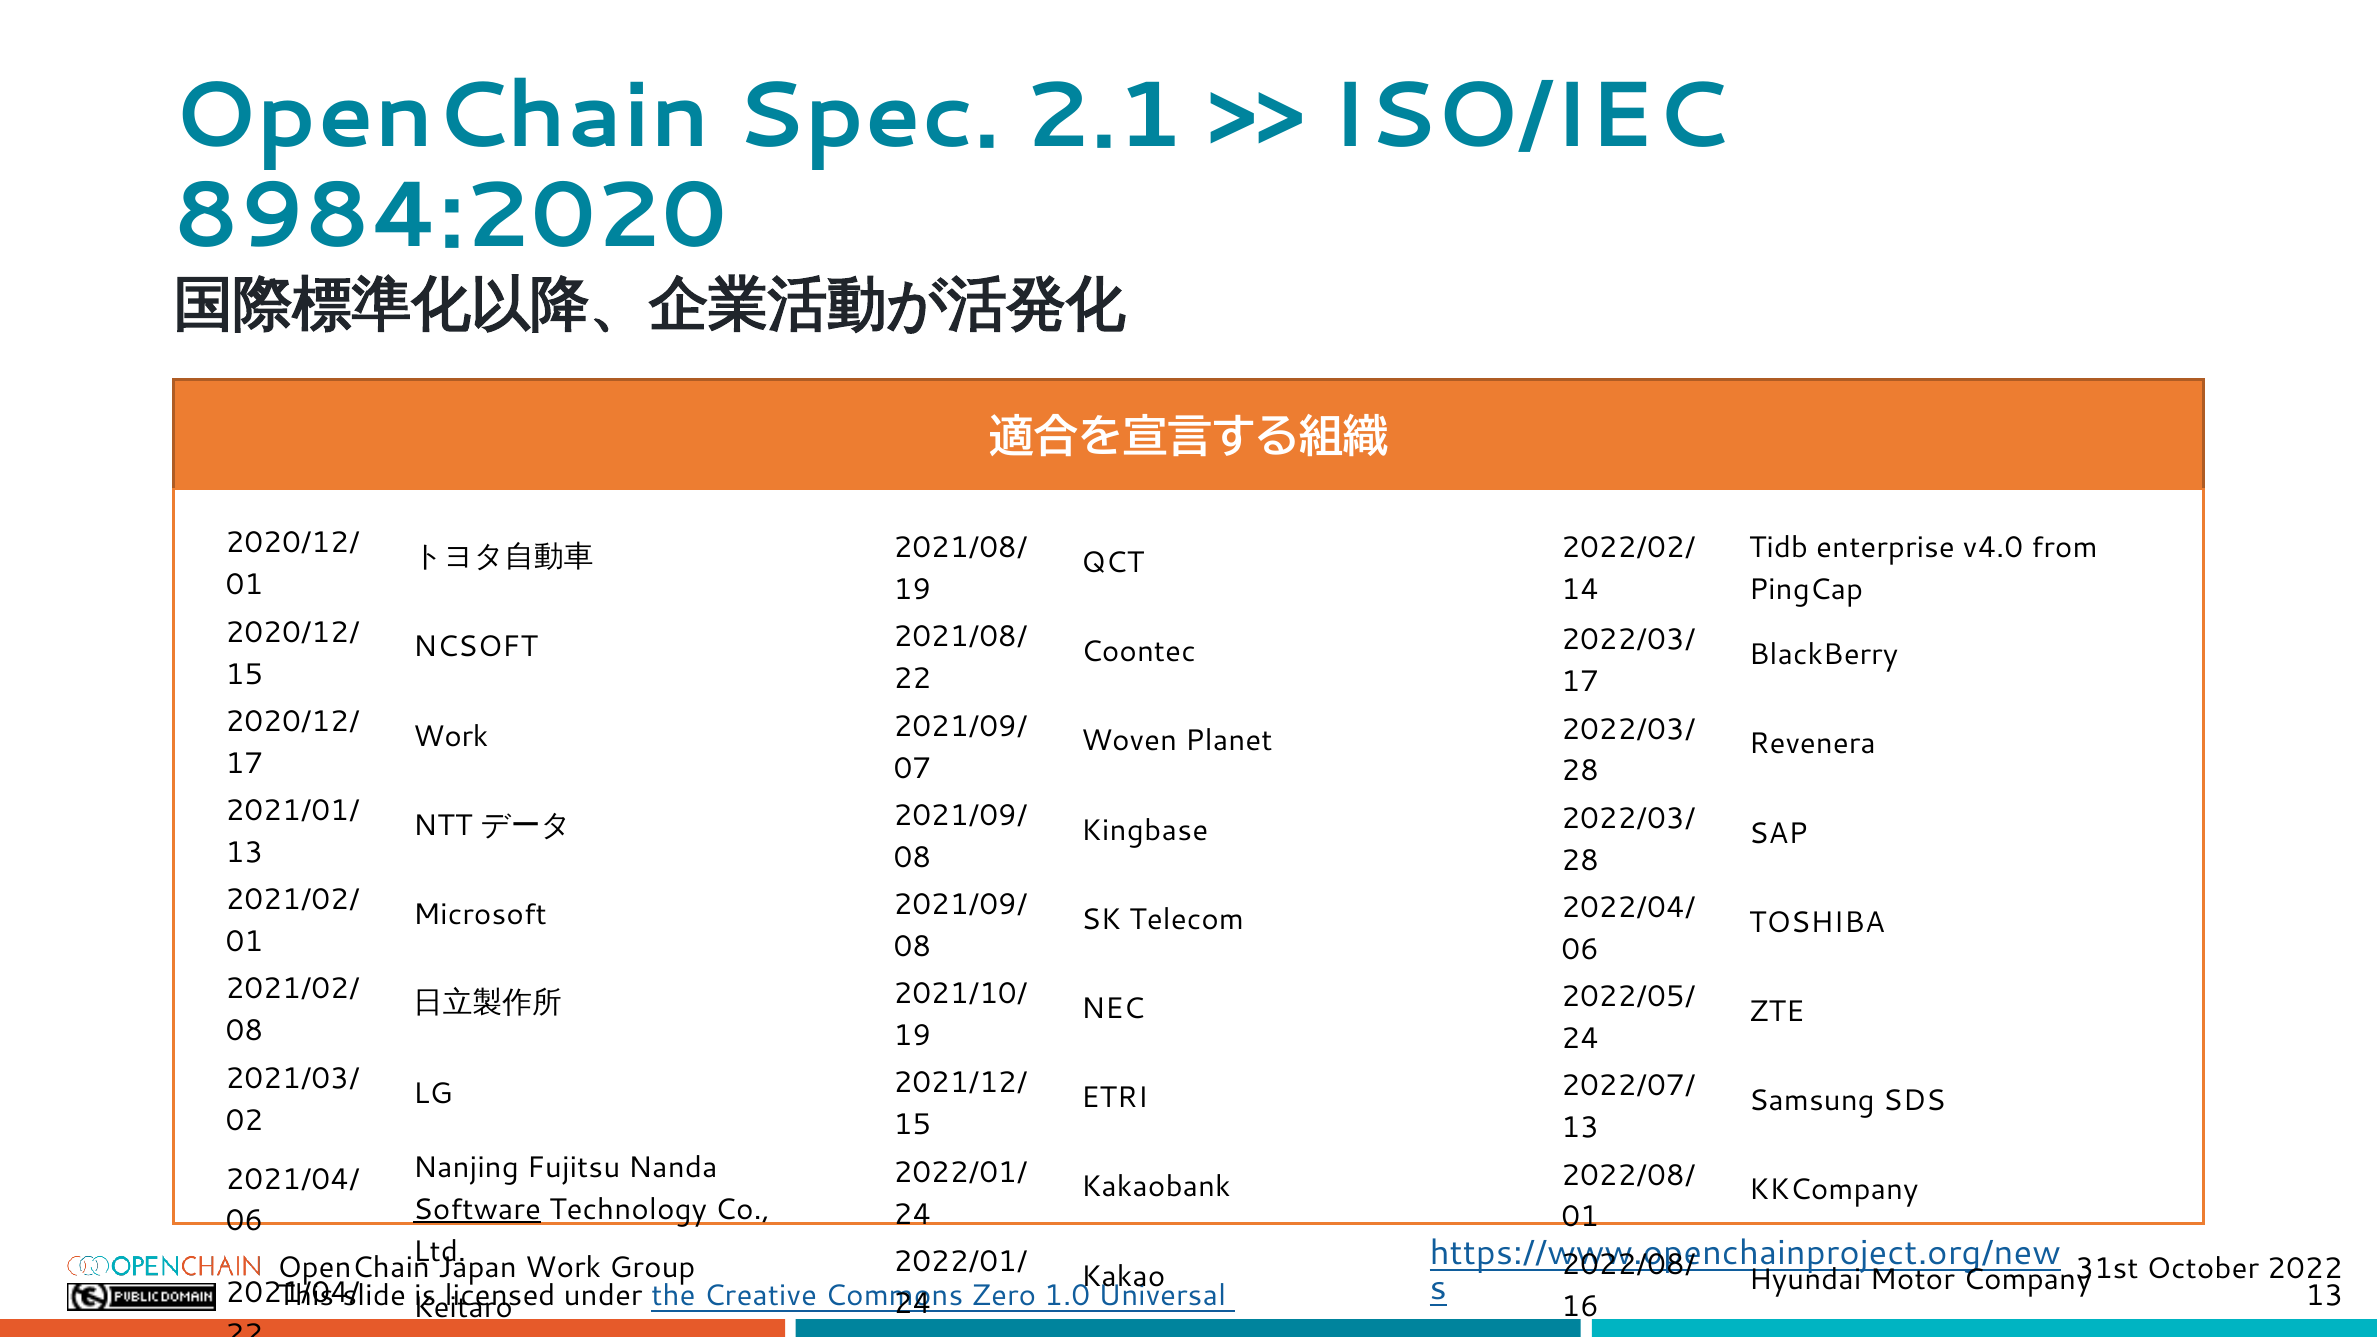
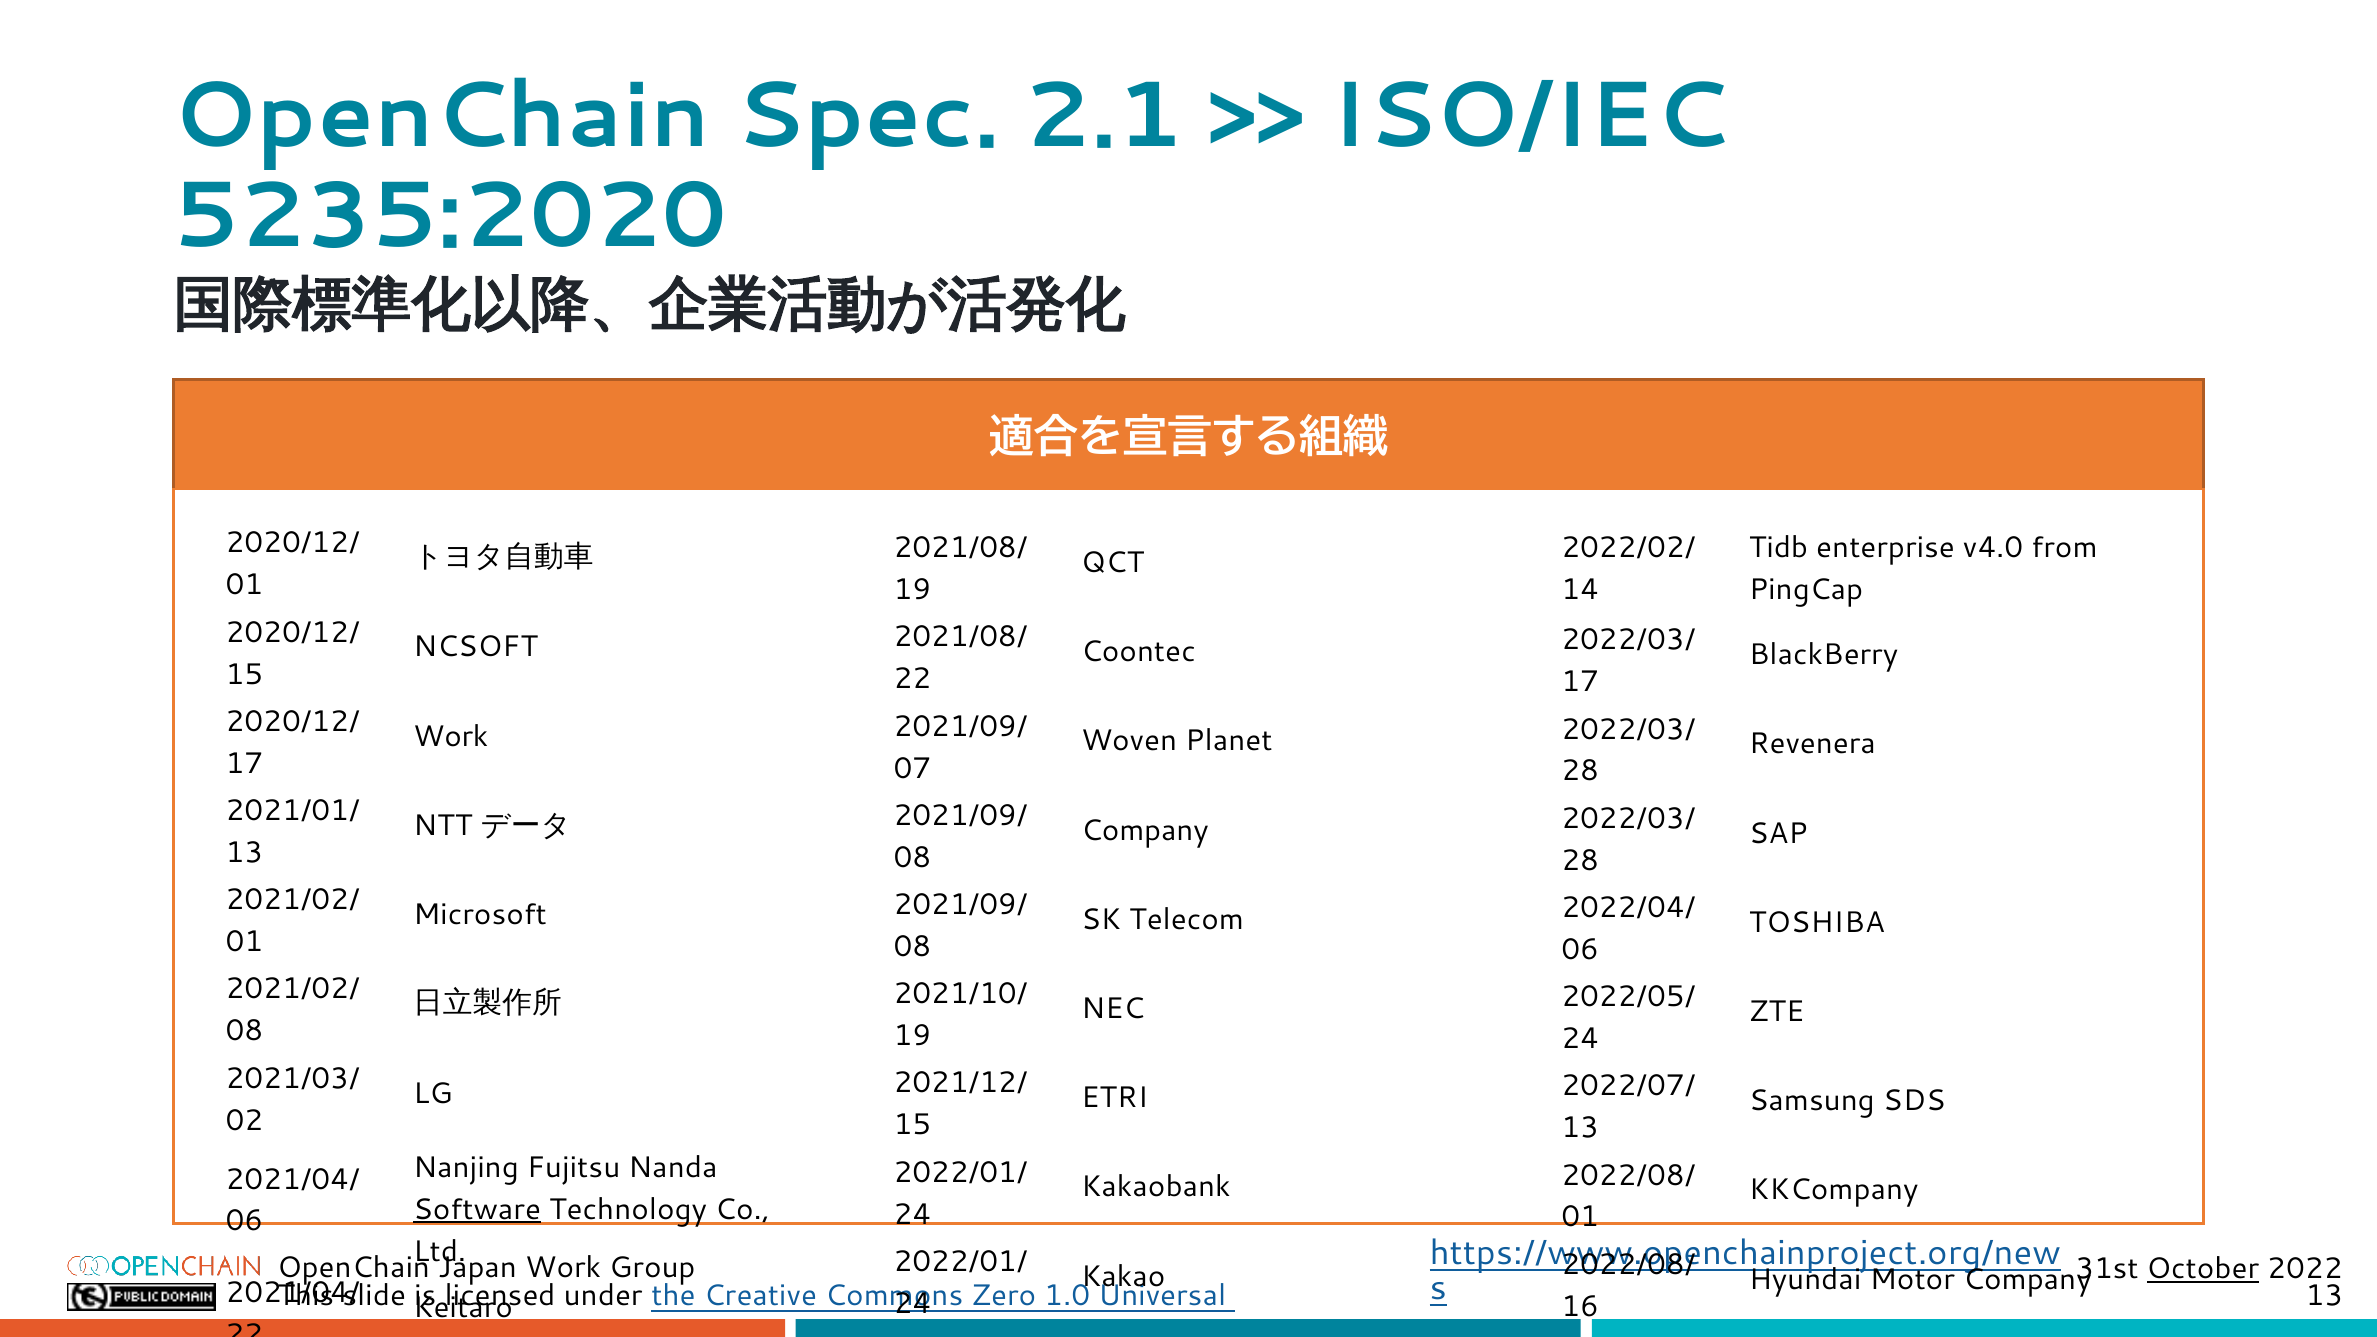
8984:2020: 8984:2020 -> 5235:2020
Kingbase at (1145, 830): Kingbase -> Company
October underline: none -> present
